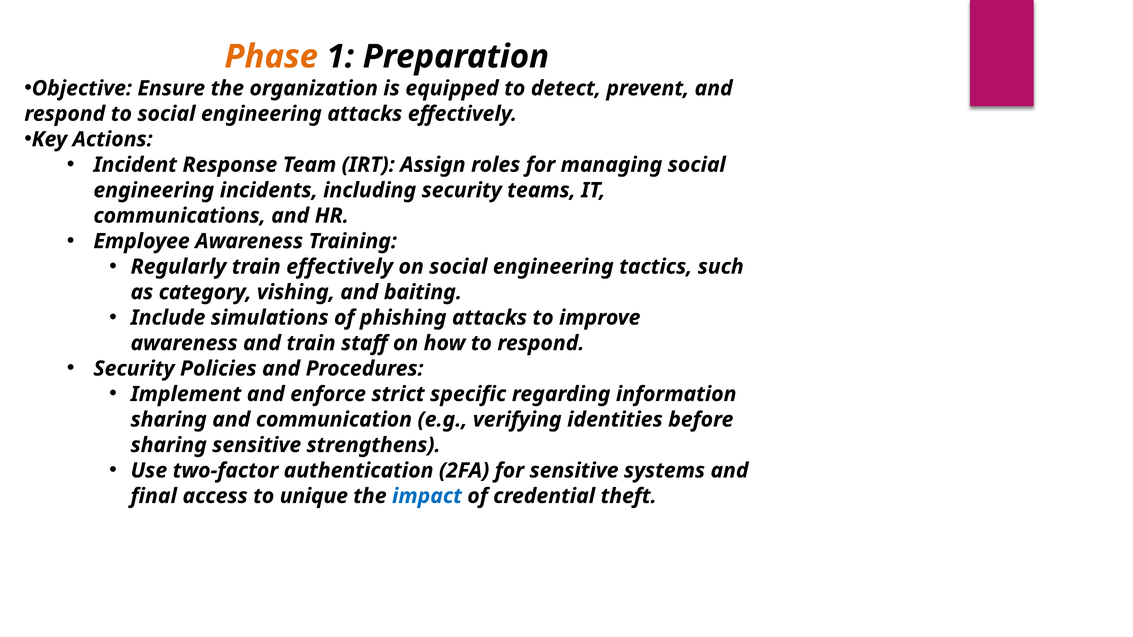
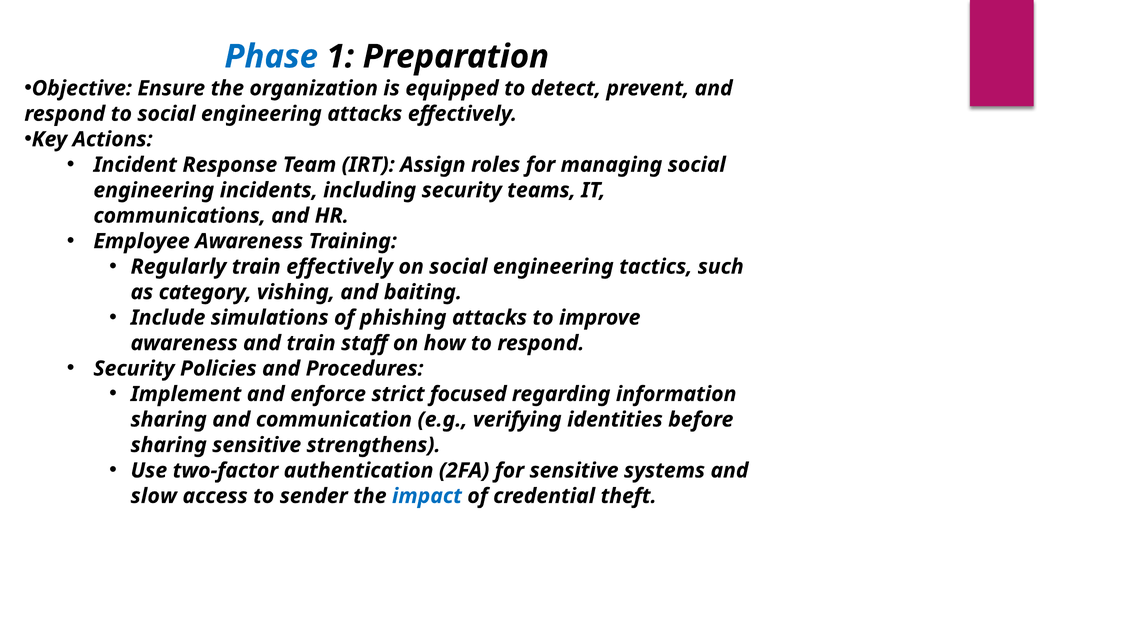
Phase colour: orange -> blue
specific: specific -> focused
final: final -> slow
unique: unique -> sender
